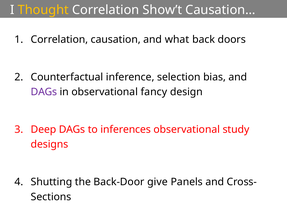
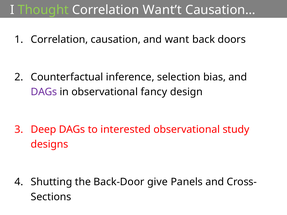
Thought colour: yellow -> light green
Show’t: Show’t -> Want’t
what: what -> want
inferences: inferences -> interested
